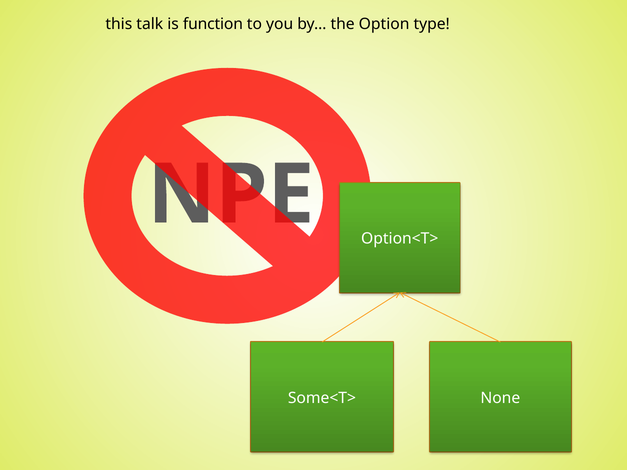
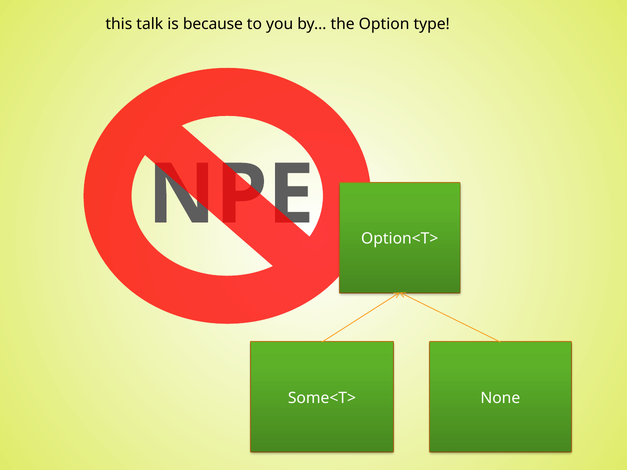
function: function -> because
